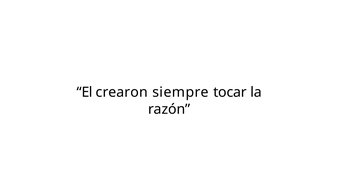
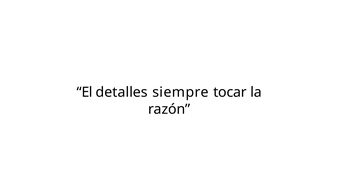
crearon: crearon -> detalles
